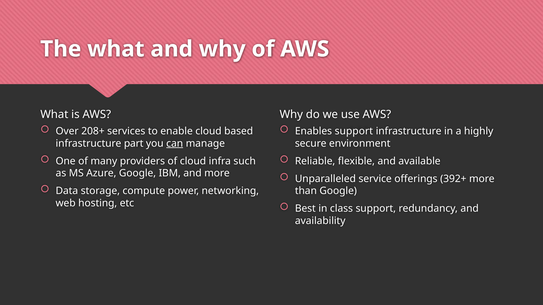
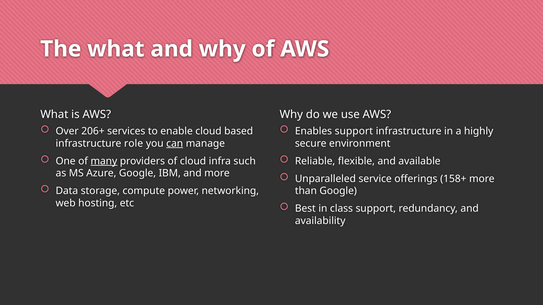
208+: 208+ -> 206+
part: part -> role
many underline: none -> present
392+: 392+ -> 158+
